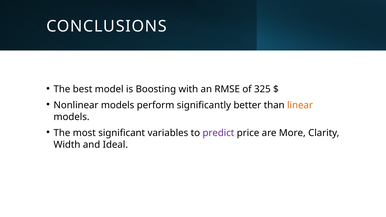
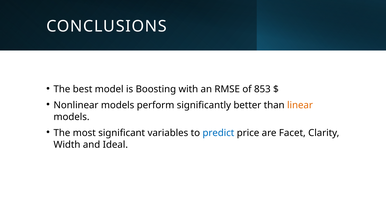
325: 325 -> 853
predict colour: purple -> blue
More: More -> Facet
